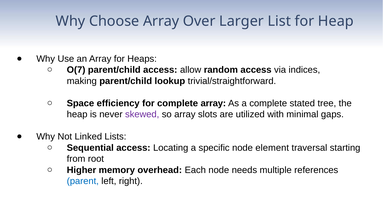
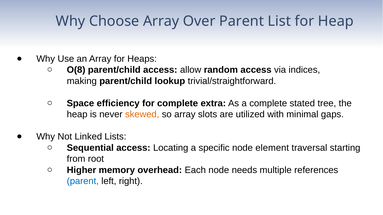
Over Larger: Larger -> Parent
O(7: O(7 -> O(8
complete array: array -> extra
skewed colour: purple -> orange
